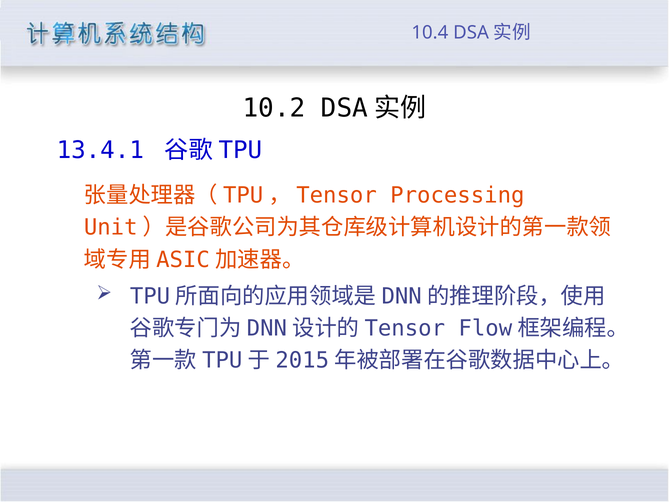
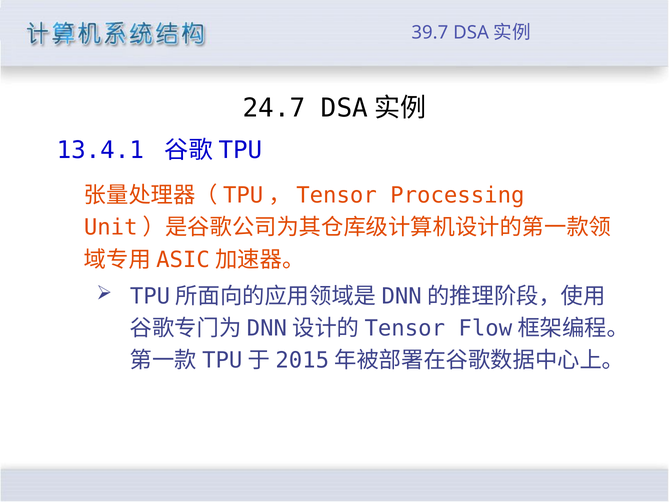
10.4: 10.4 -> 39.7
10.2: 10.2 -> 24.7
